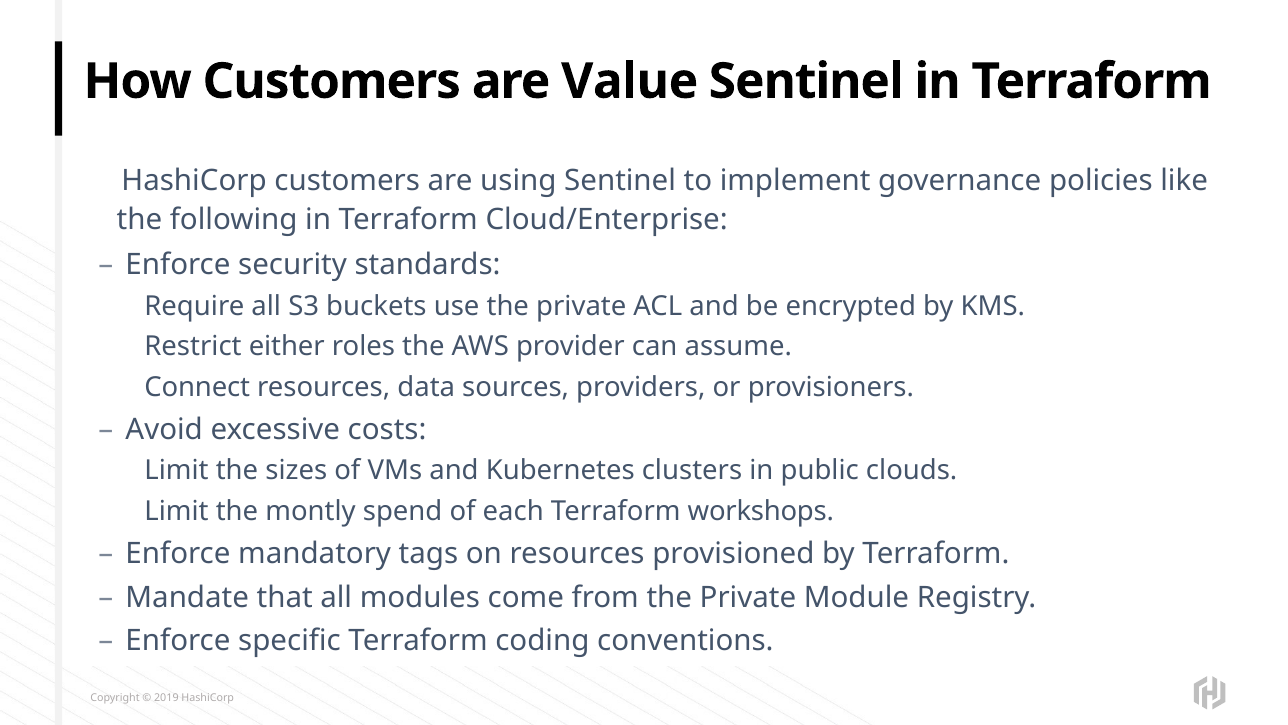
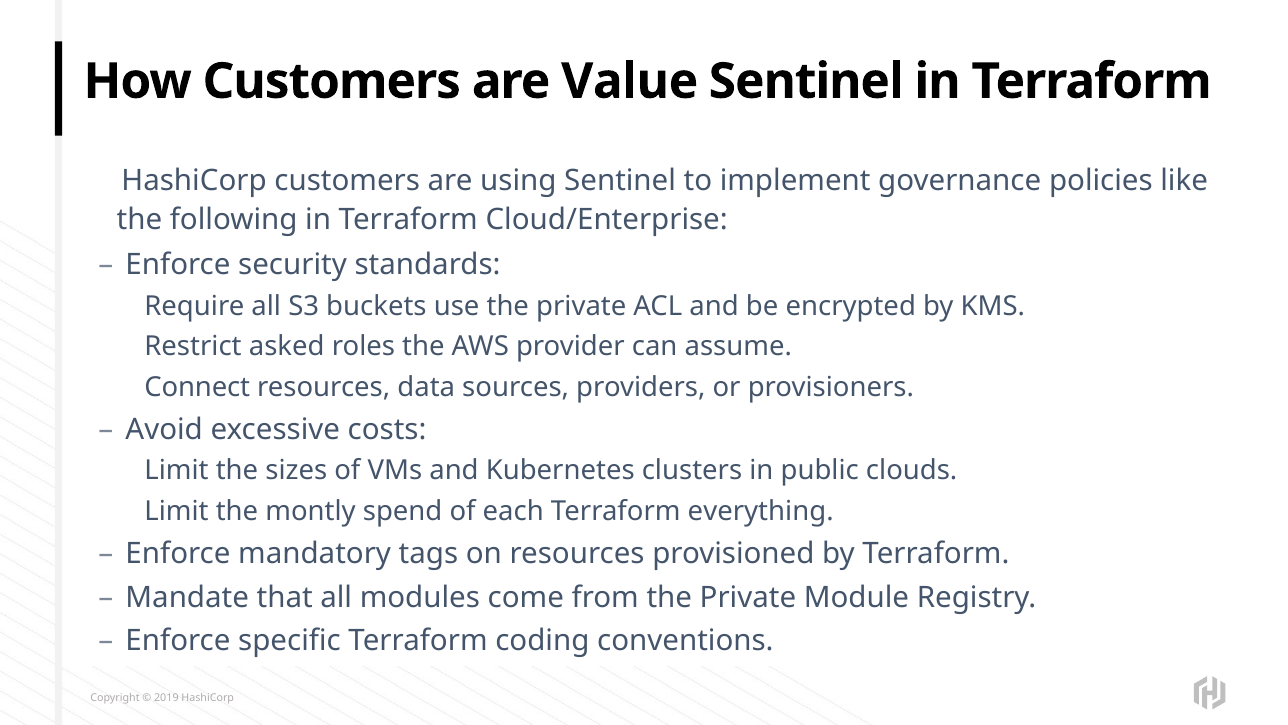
either: either -> asked
workshops: workshops -> everything
